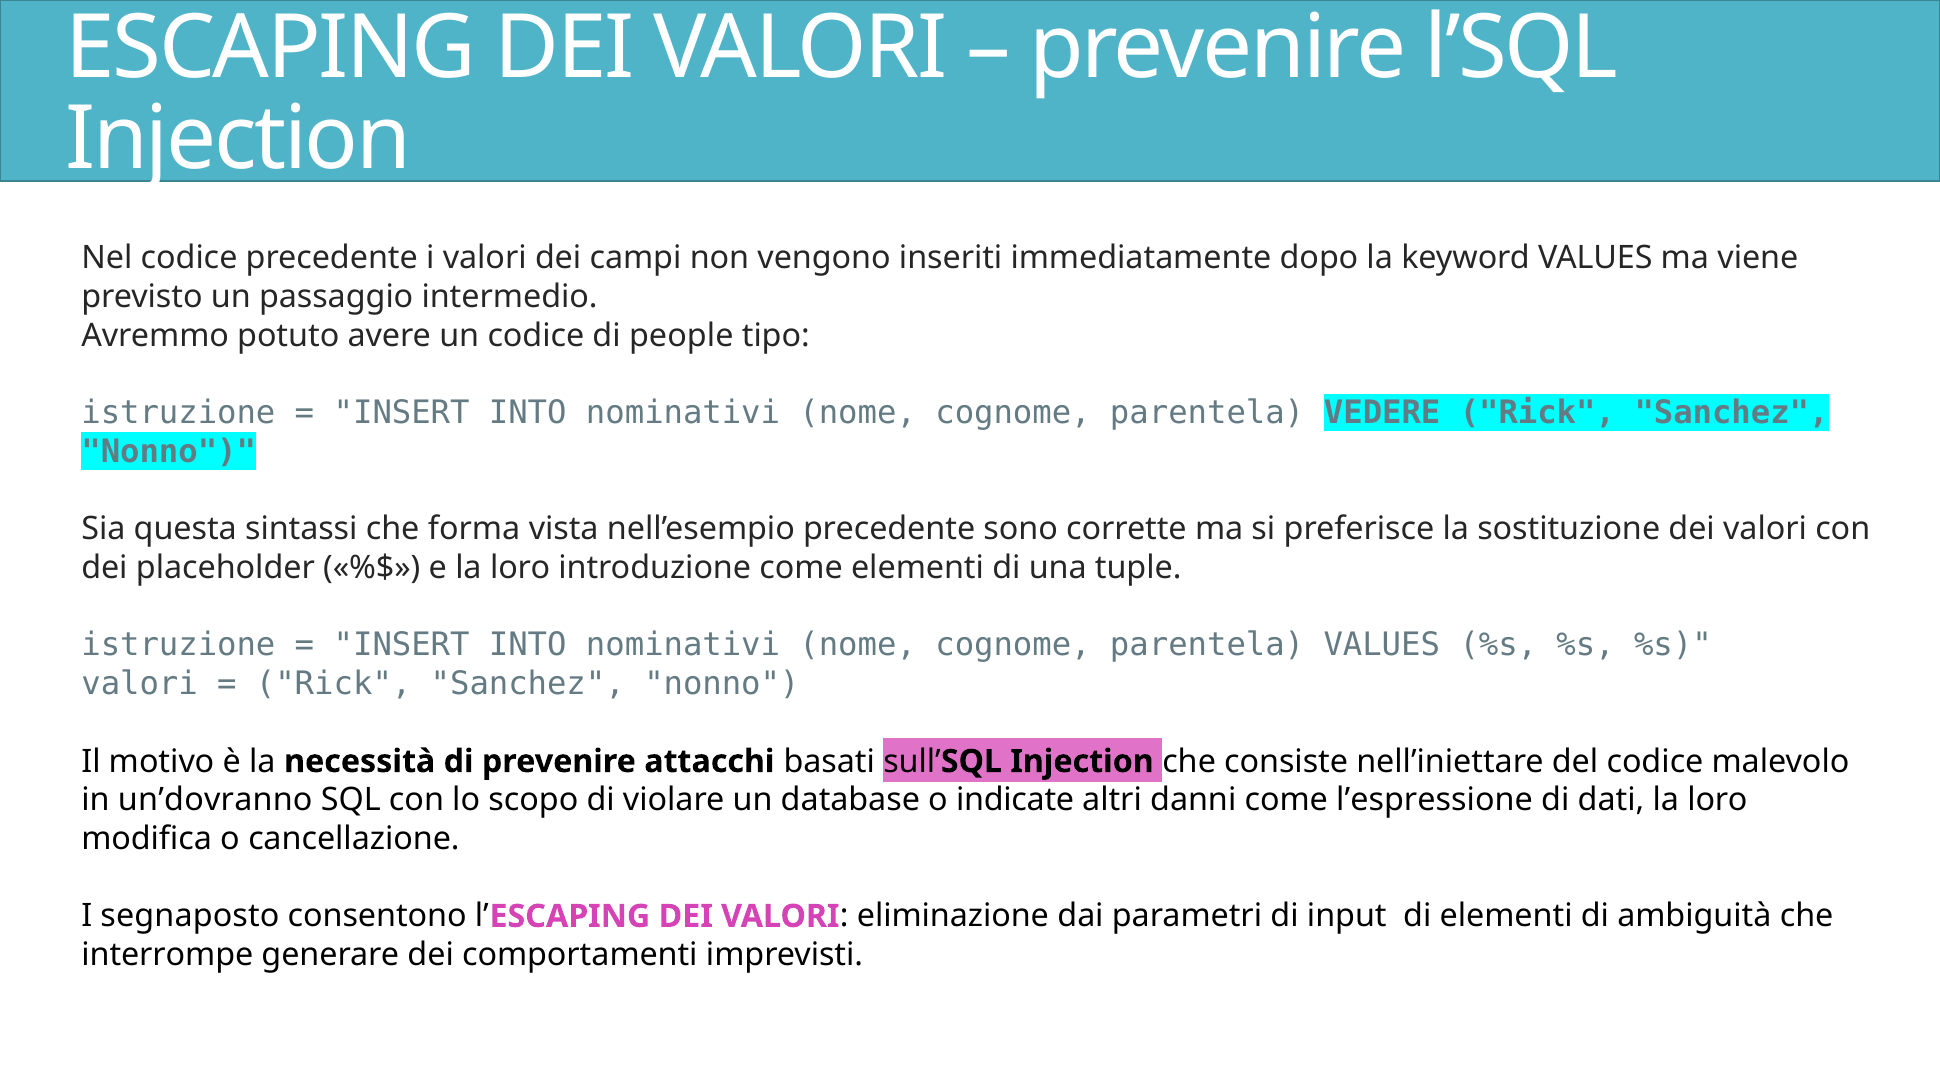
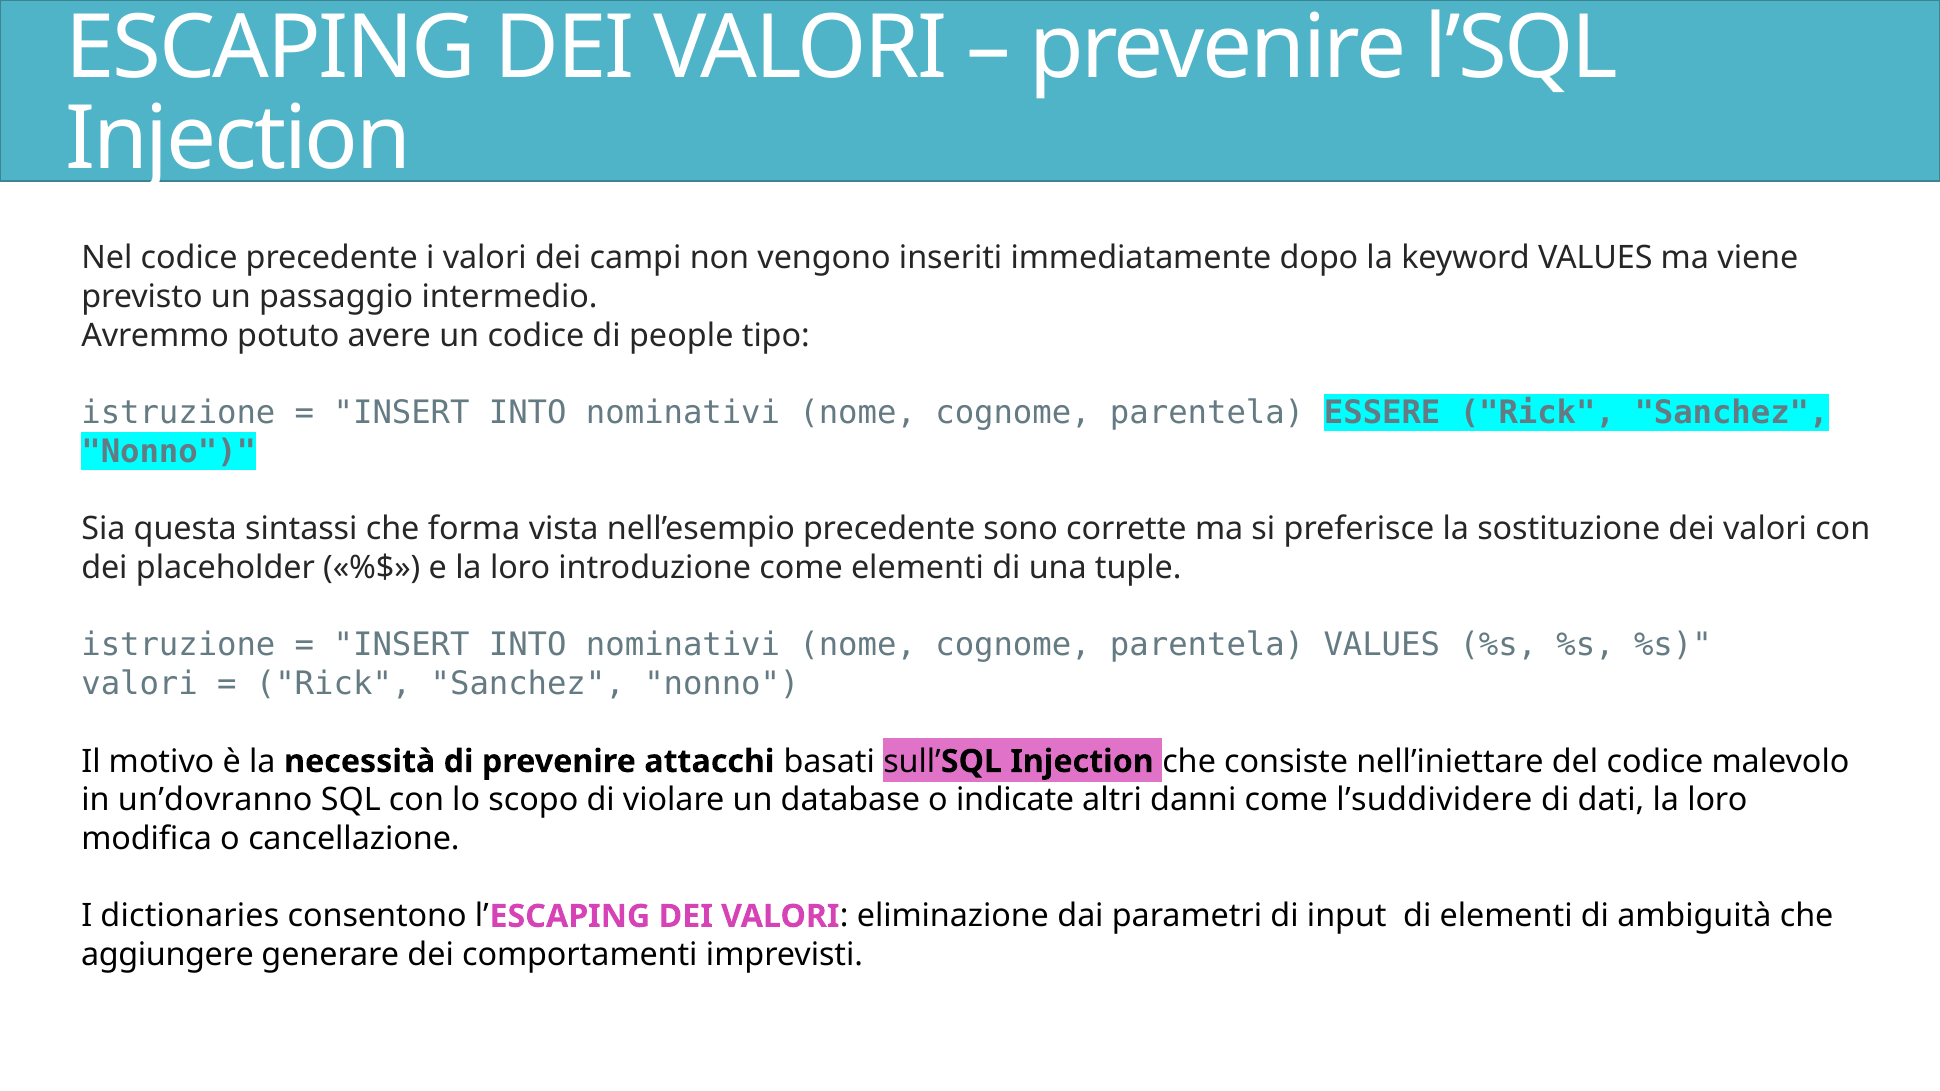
VEDERE: VEDERE -> ESSERE
l’espressione: l’espressione -> l’suddividere
segnaposto: segnaposto -> dictionaries
interrompe: interrompe -> aggiungere
